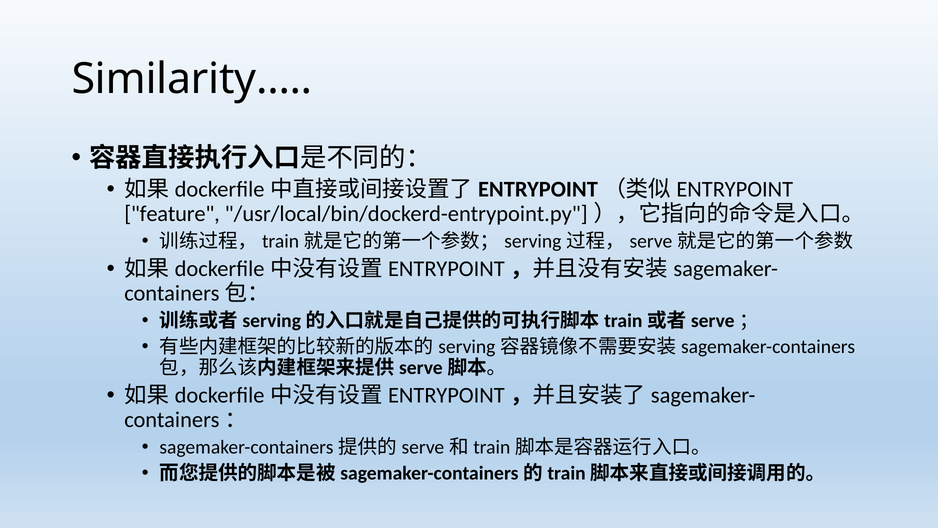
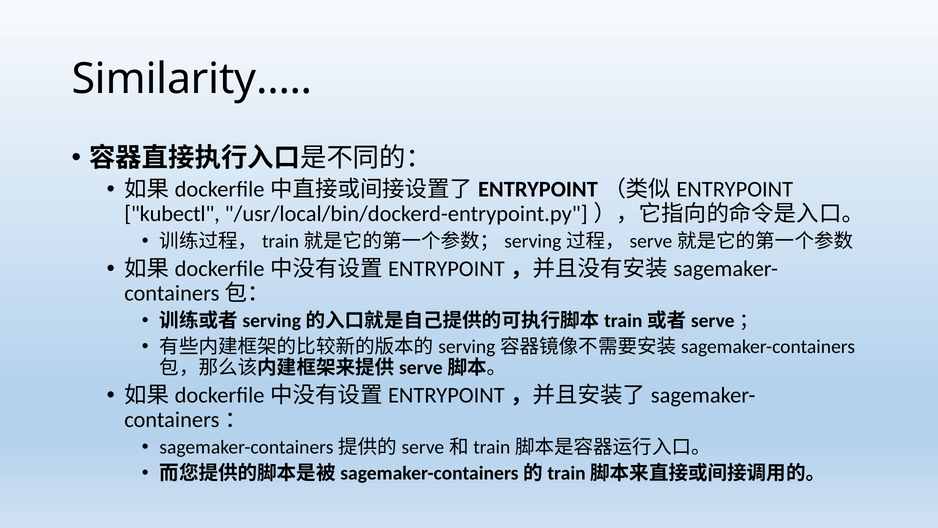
feature: feature -> kubectl
